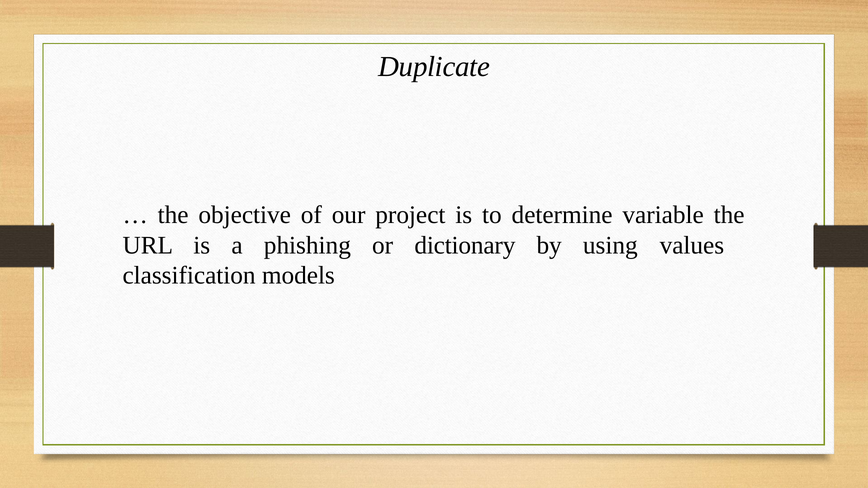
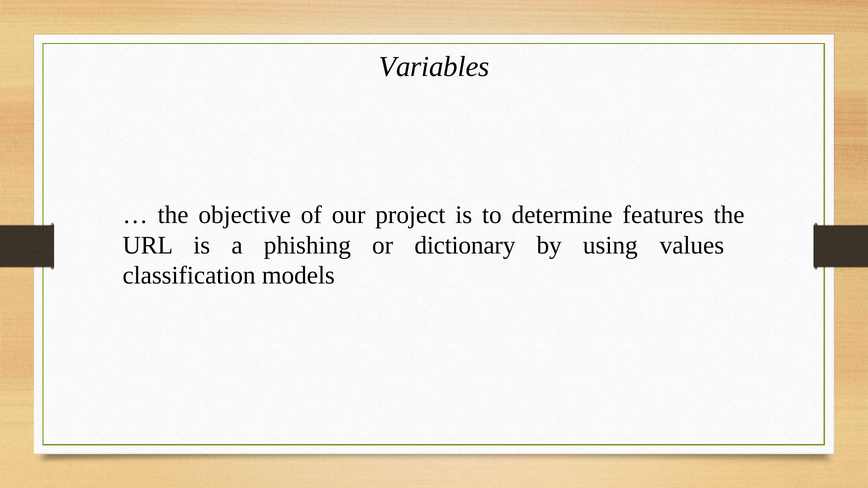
Duplicate: Duplicate -> Variables
variable: variable -> features
